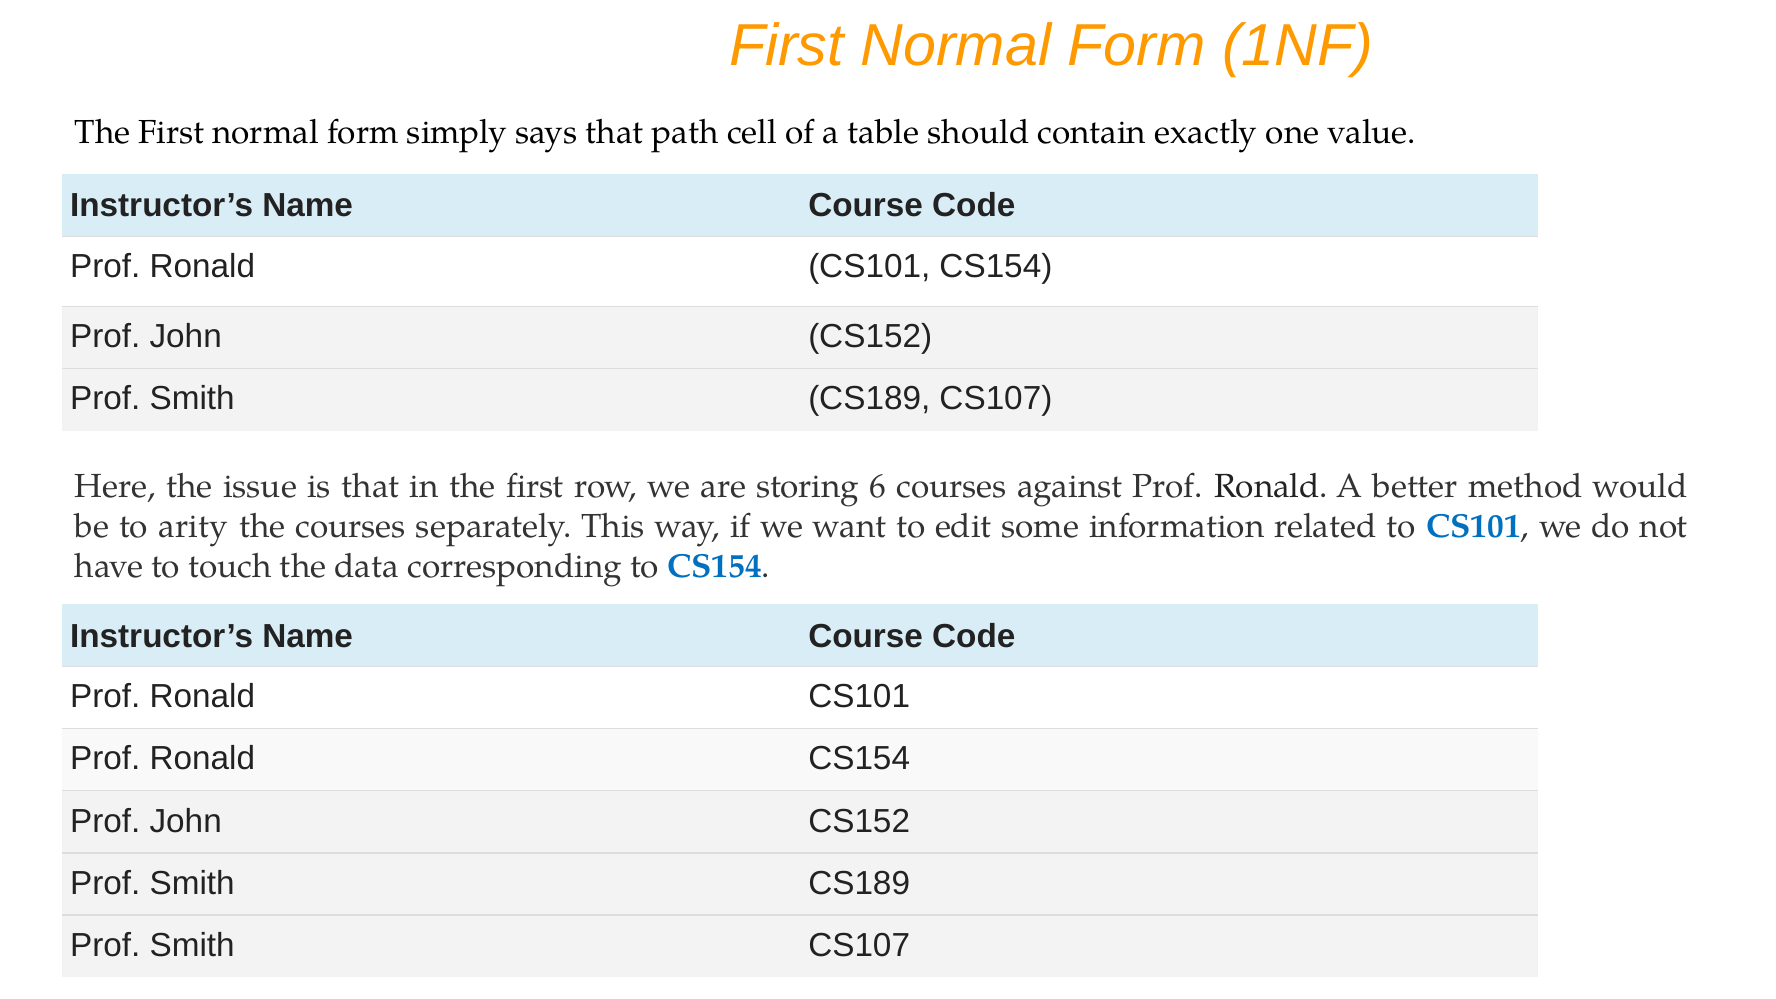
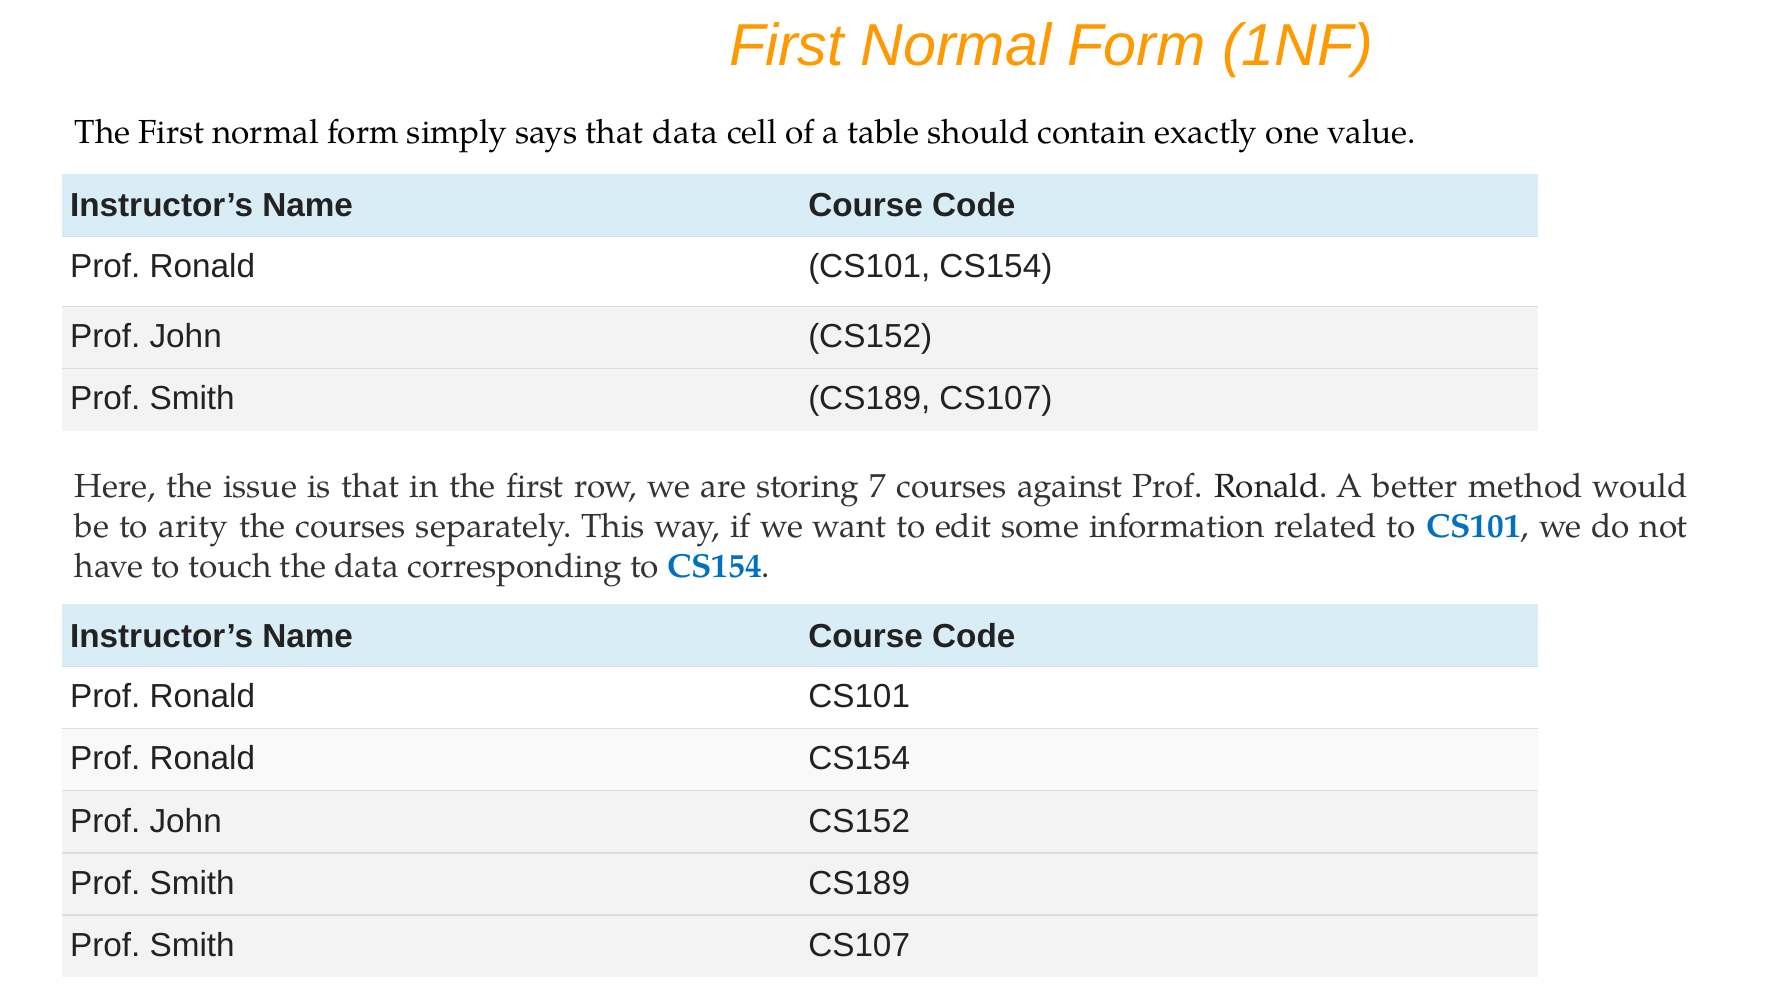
that path: path -> data
6: 6 -> 7
